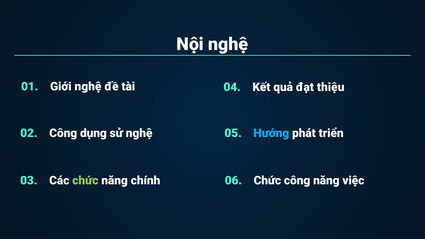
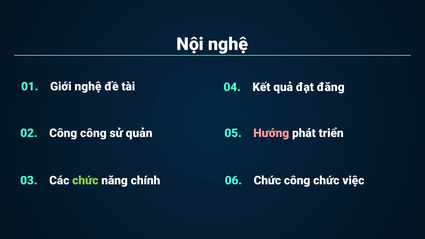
thiệu: thiệu -> đăng
Hướng colour: light blue -> pink
Công dụng: dụng -> công
sử nghệ: nghệ -> quản
công năng: năng -> chức
